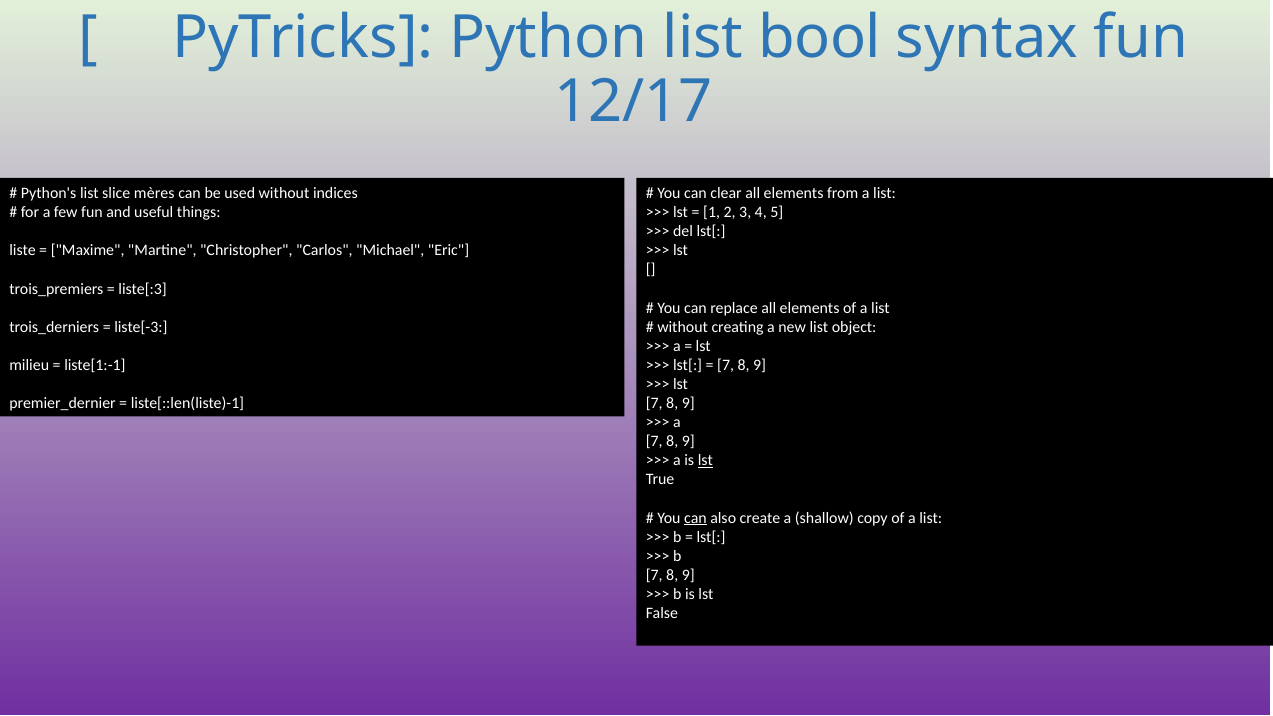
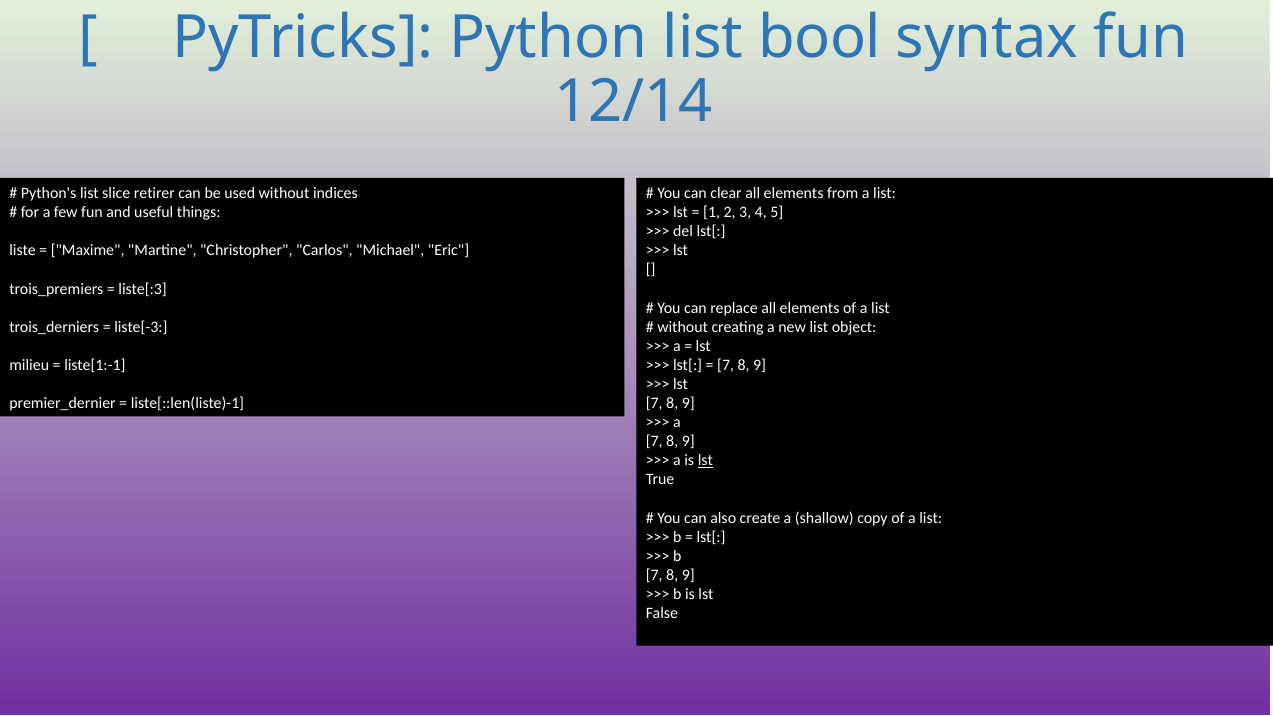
12/17: 12/17 -> 12/14
mères: mères -> retirer
can at (695, 518) underline: present -> none
